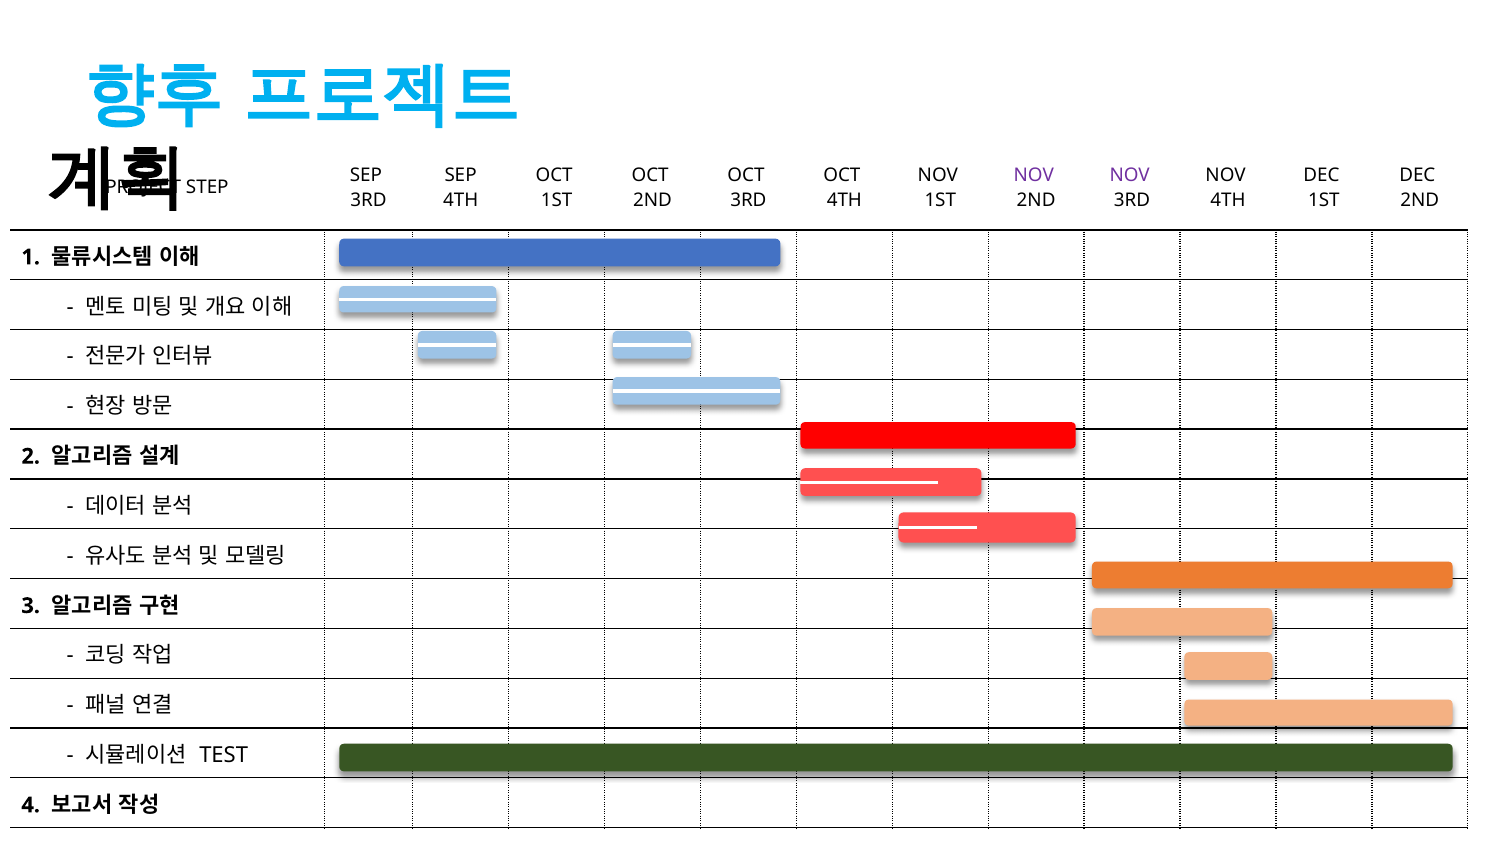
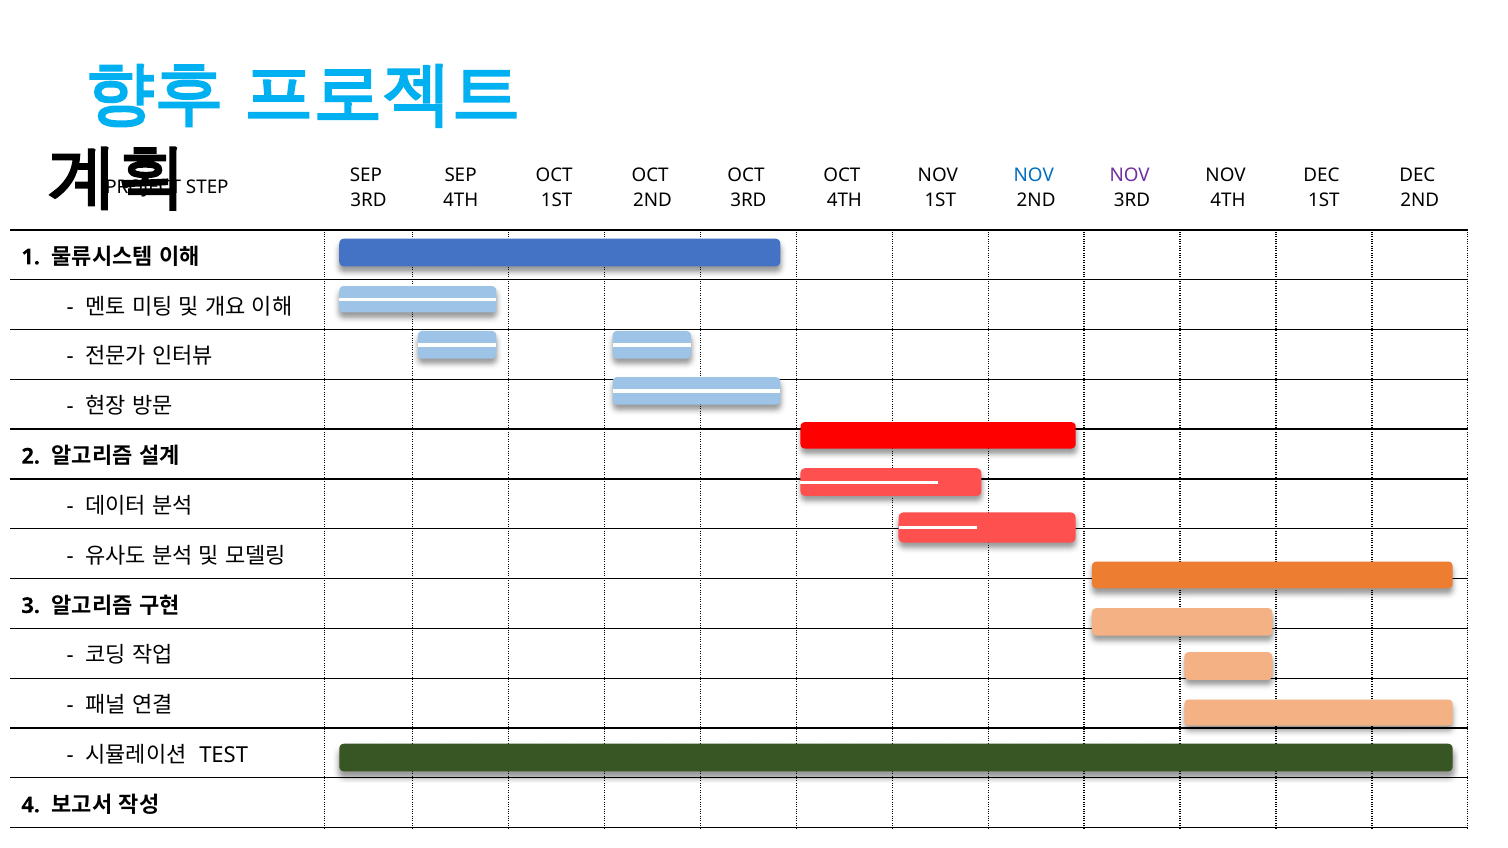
NOV at (1034, 175) colour: purple -> blue
